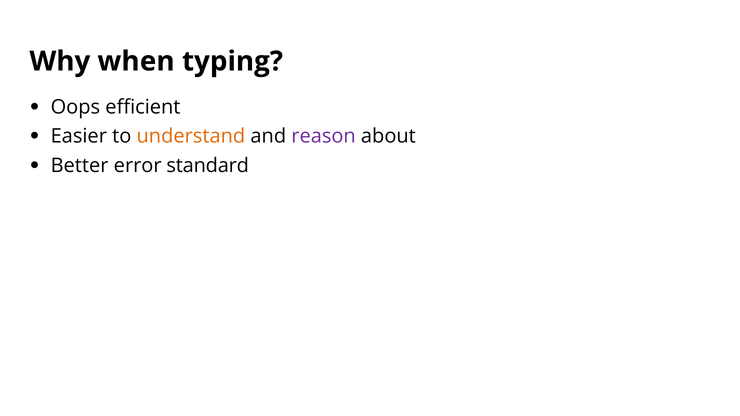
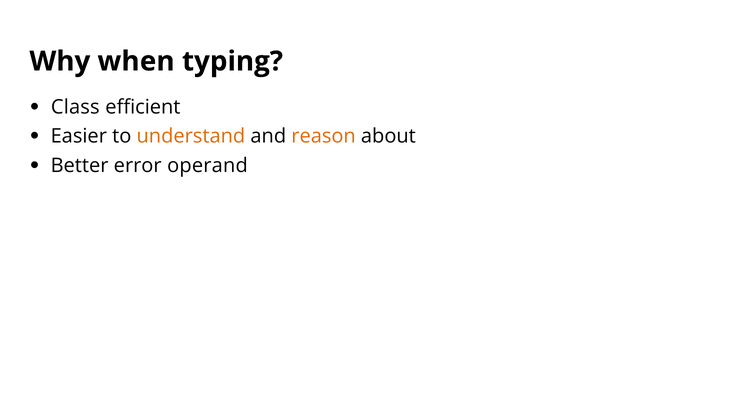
Oops: Oops -> Class
reason colour: purple -> orange
standard: standard -> operand
